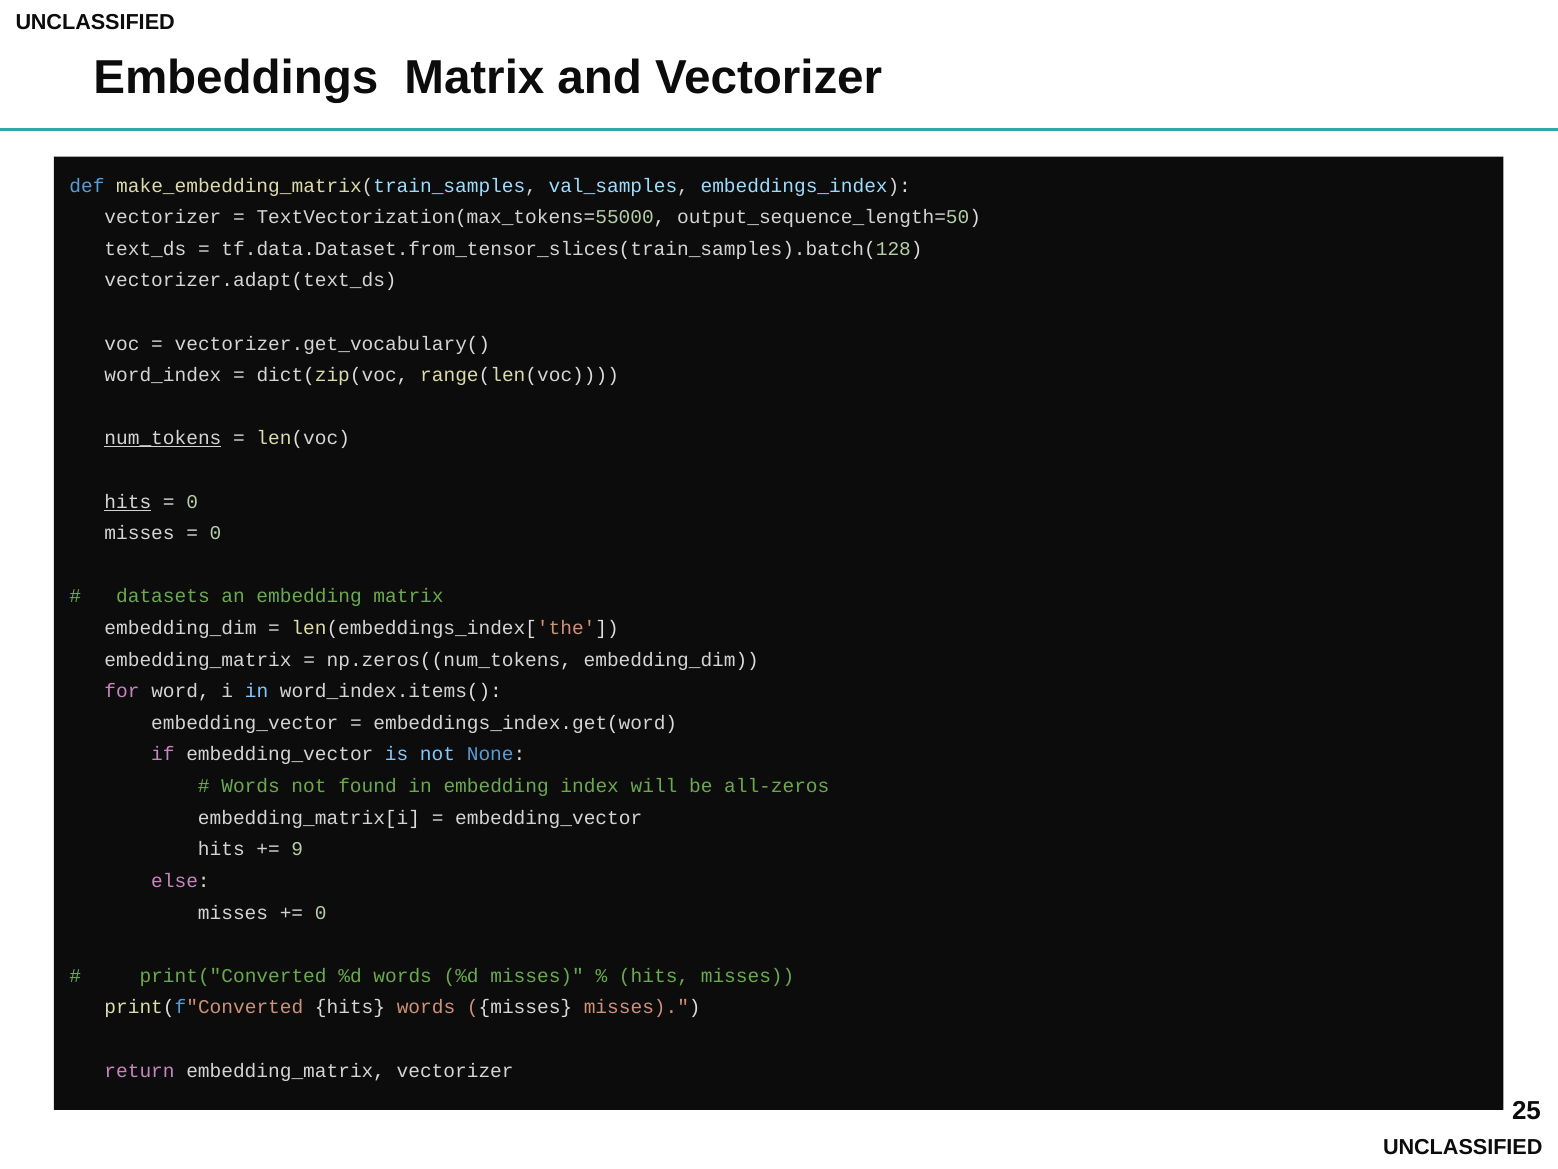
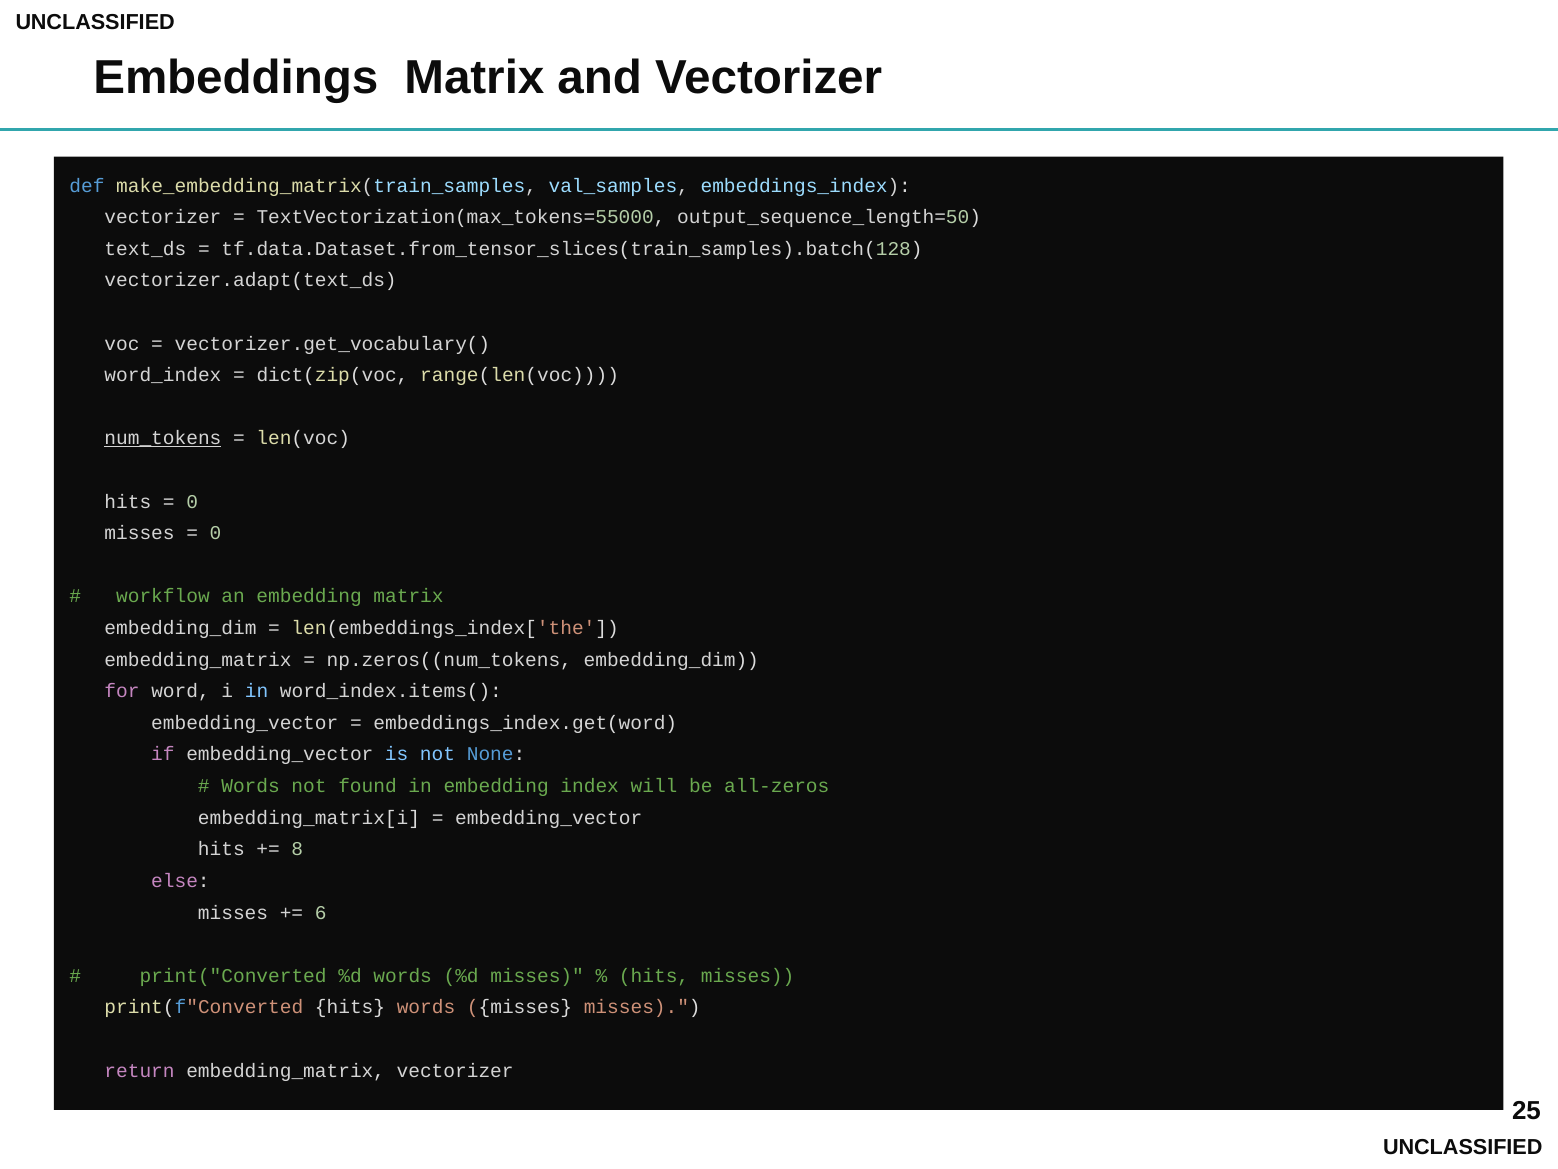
hits at (128, 502) underline: present -> none
datasets: datasets -> workflow
9: 9 -> 8
0 at (321, 912): 0 -> 6
